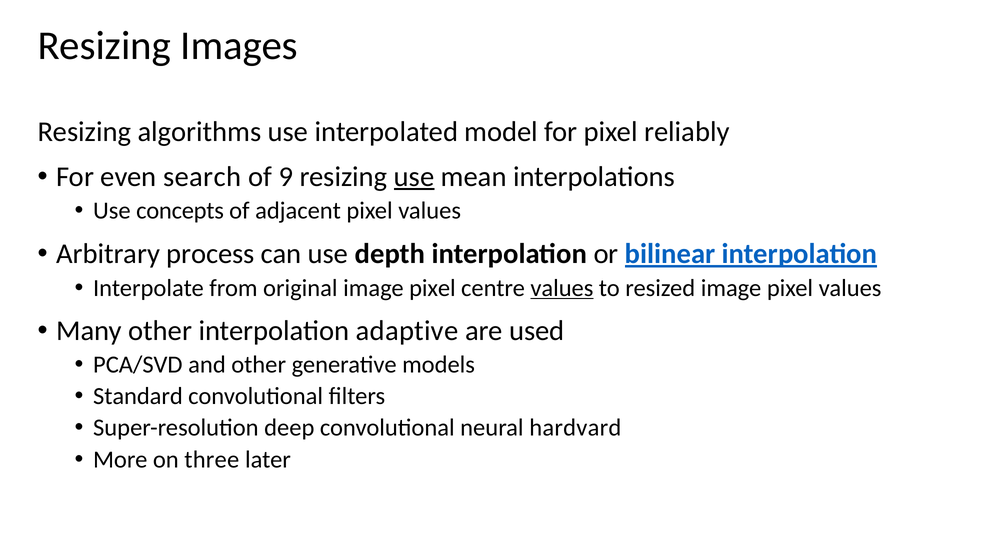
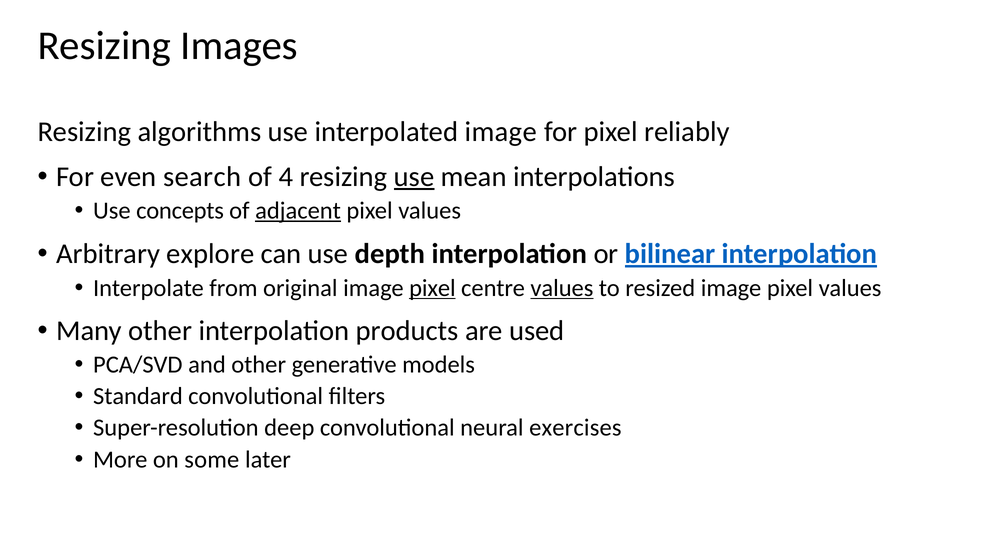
interpolated model: model -> image
9: 9 -> 4
adjacent underline: none -> present
process: process -> explore
pixel at (432, 288) underline: none -> present
adaptive: adaptive -> products
hardvard: hardvard -> exercises
three: three -> some
